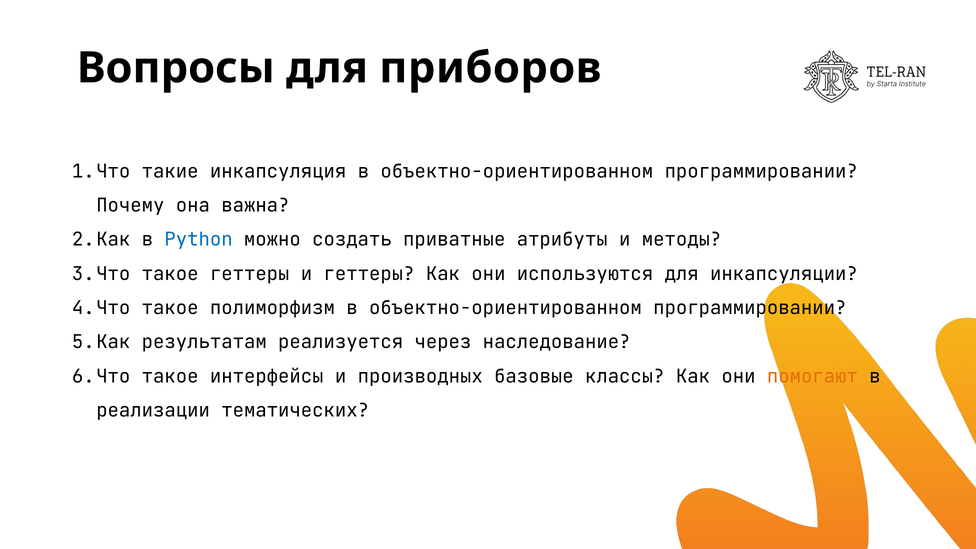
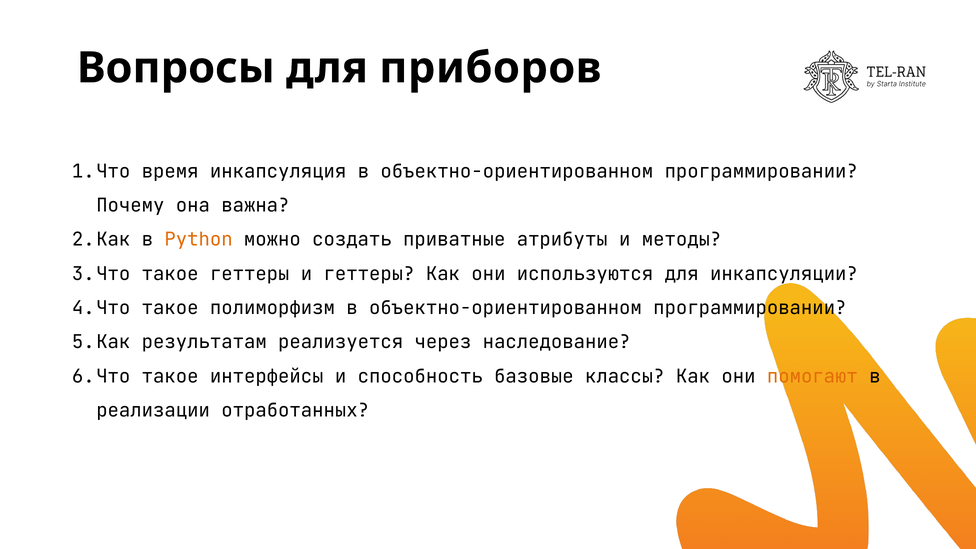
такие: такие -> время
Python colour: blue -> orange
производных: производных -> способность
тематических: тематических -> отработанных
